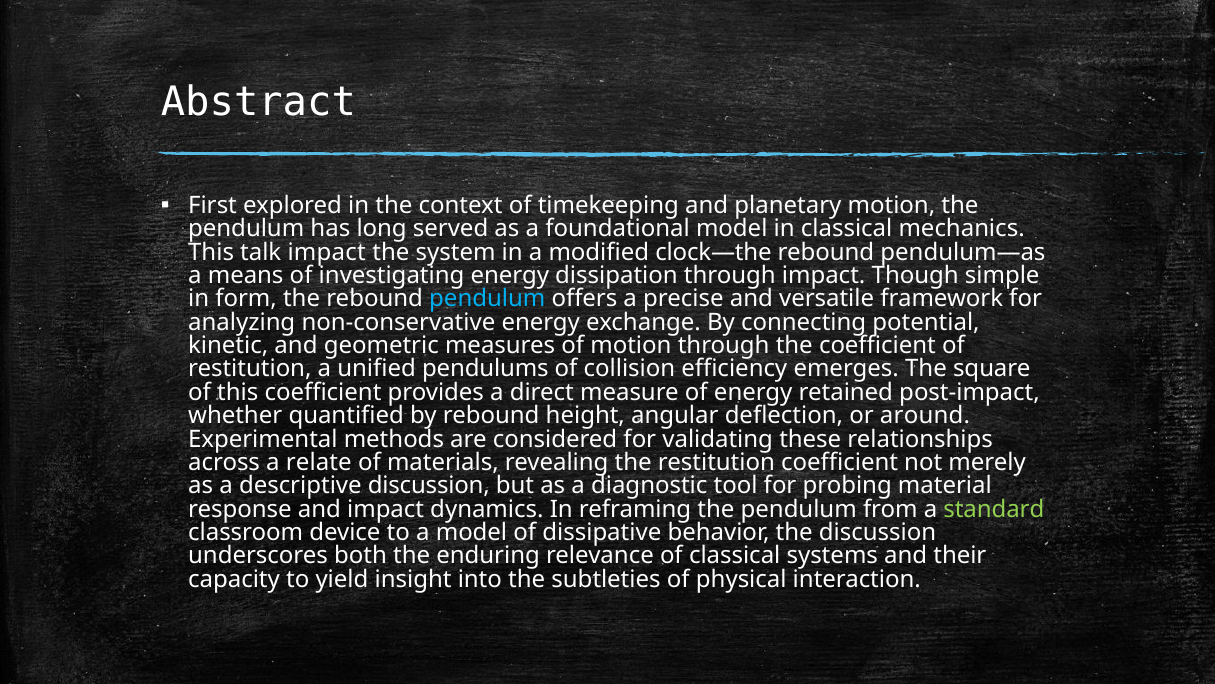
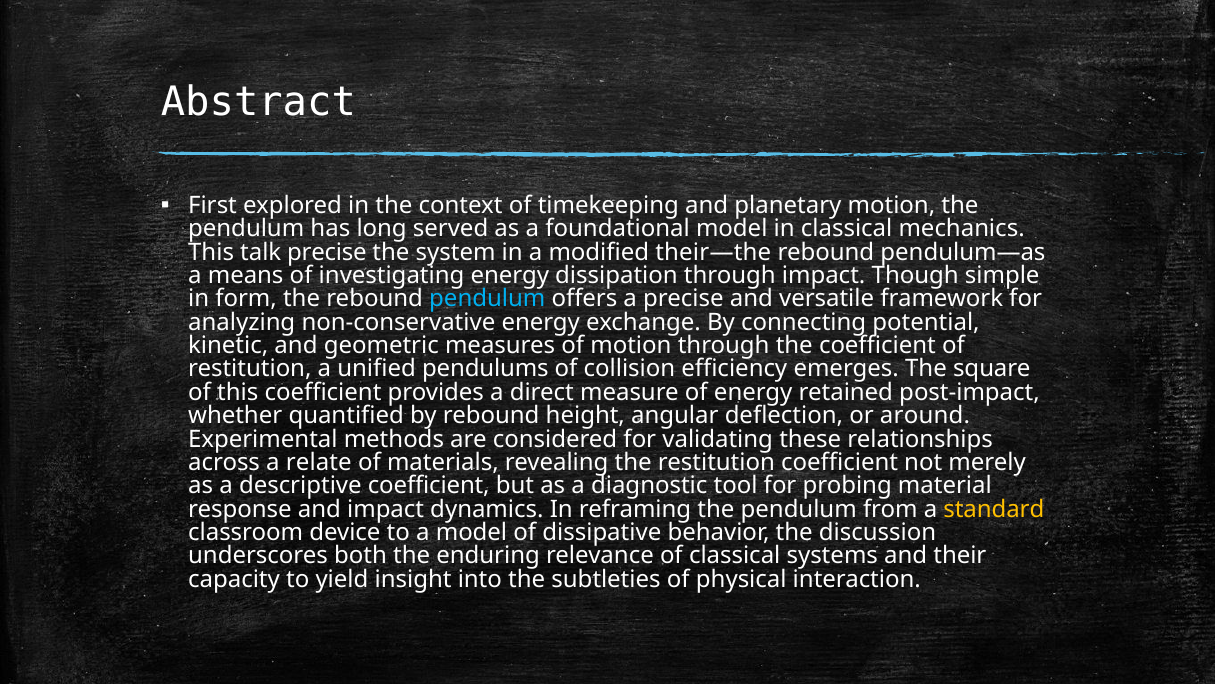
talk impact: impact -> precise
clock—the: clock—the -> their—the
descriptive discussion: discussion -> coefficient
standard colour: light green -> yellow
